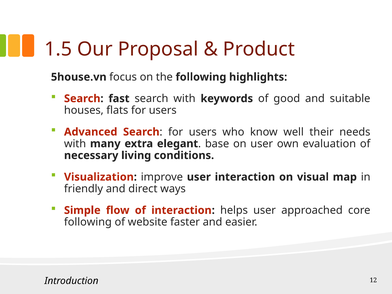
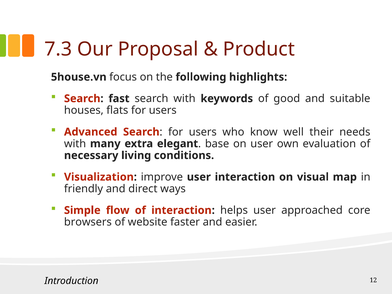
1.5: 1.5 -> 7.3
following at (88, 222): following -> browsers
